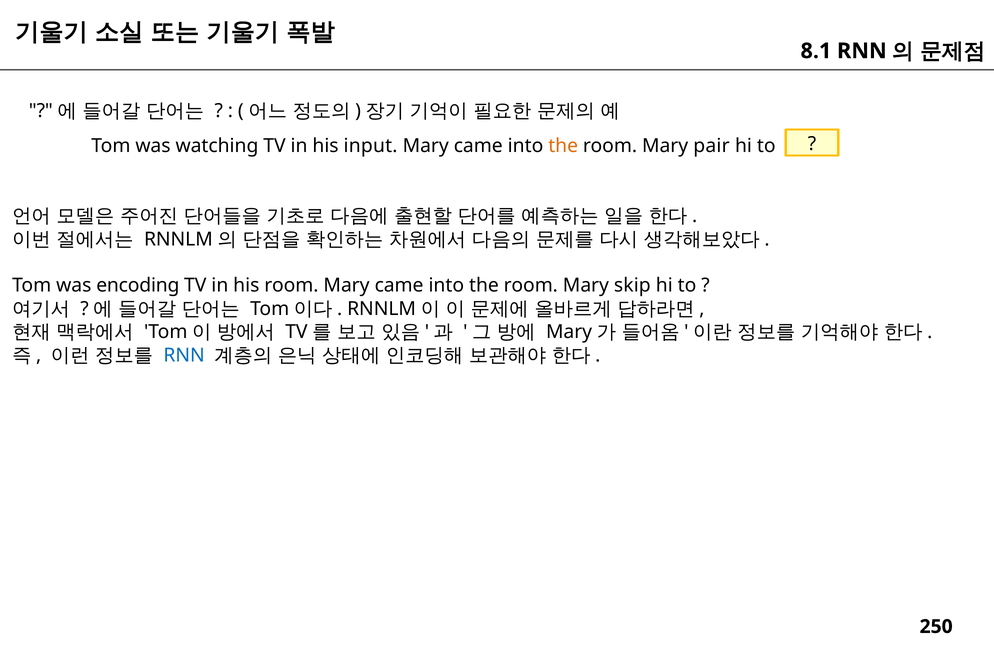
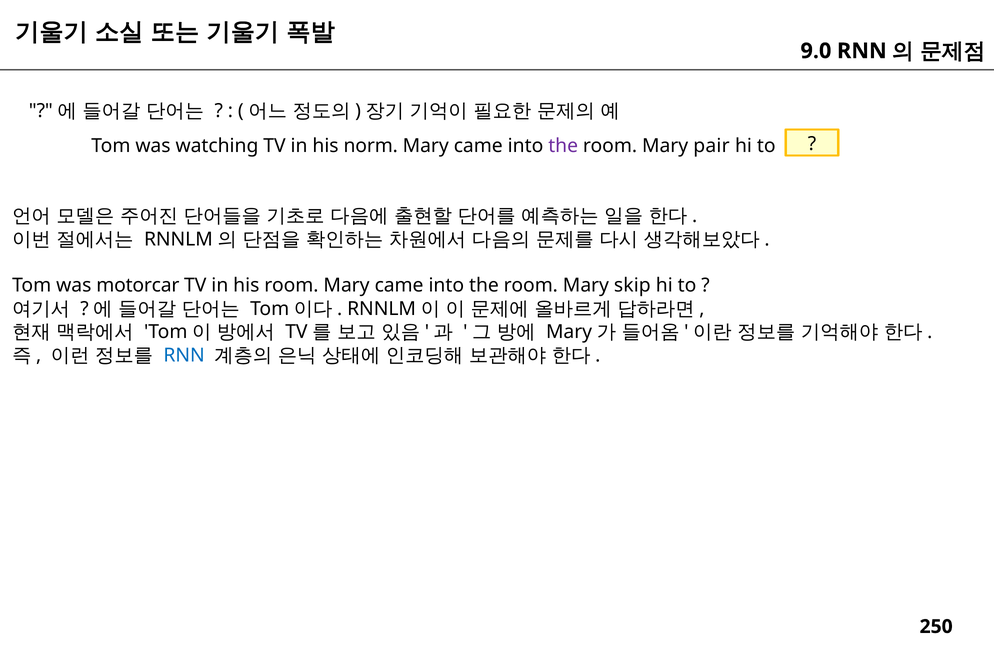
8.1: 8.1 -> 9.0
input: input -> norm
the at (563, 146) colour: orange -> purple
encoding: encoding -> motorcar
